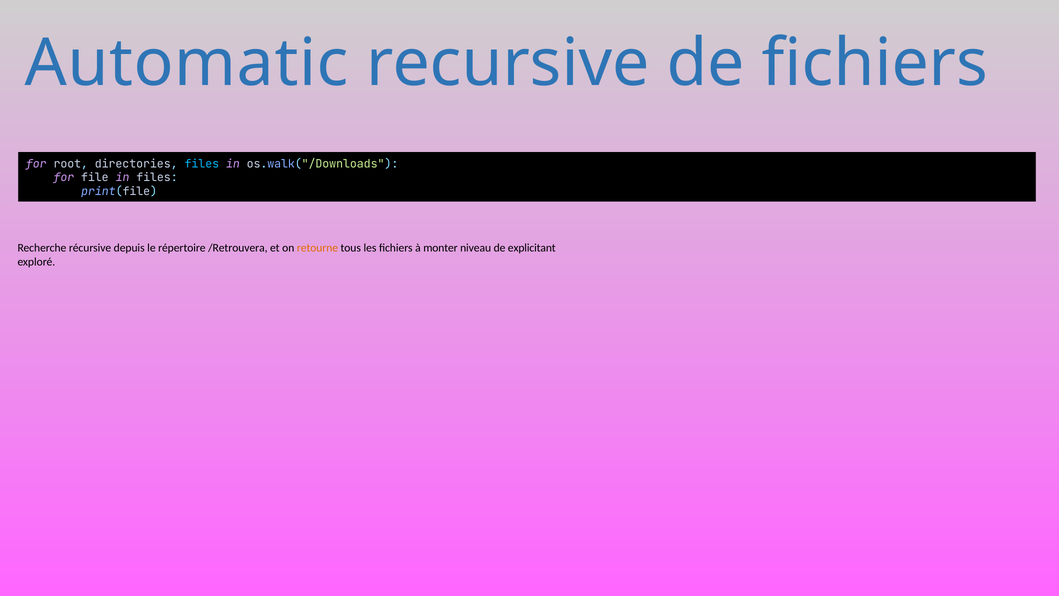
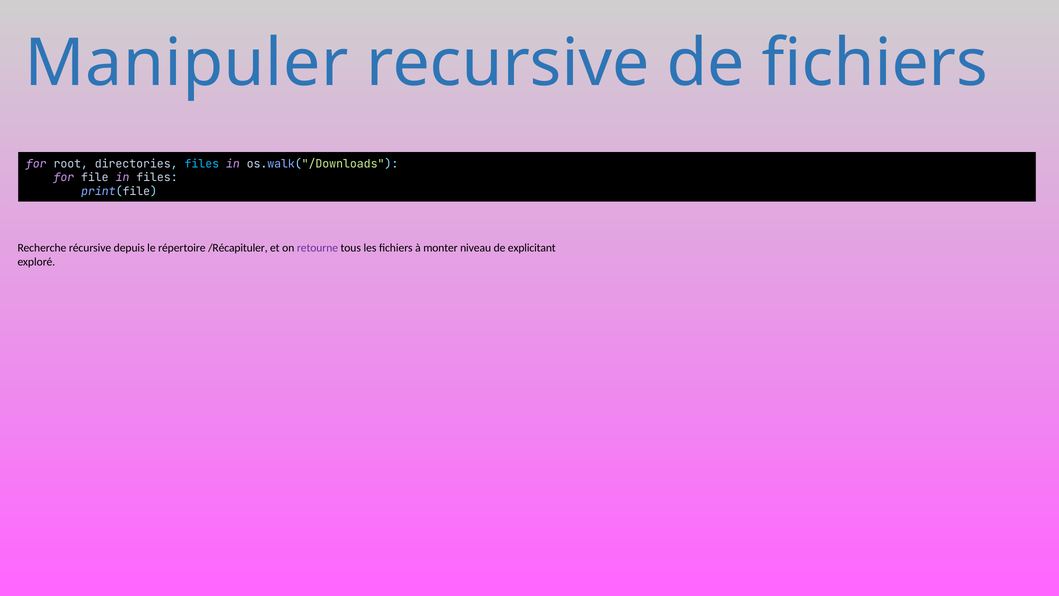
Automatic: Automatic -> Manipuler
/Retrouvera: /Retrouvera -> /Récapituler
retourne colour: orange -> purple
